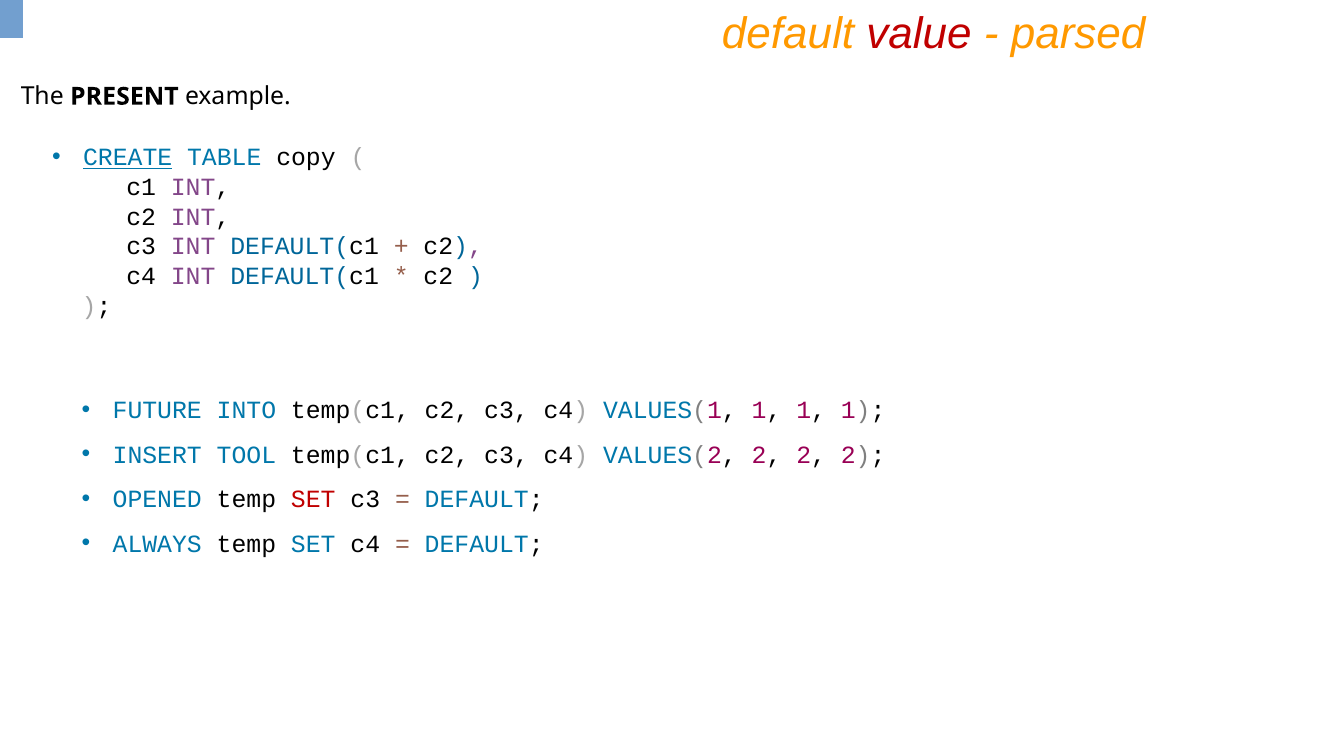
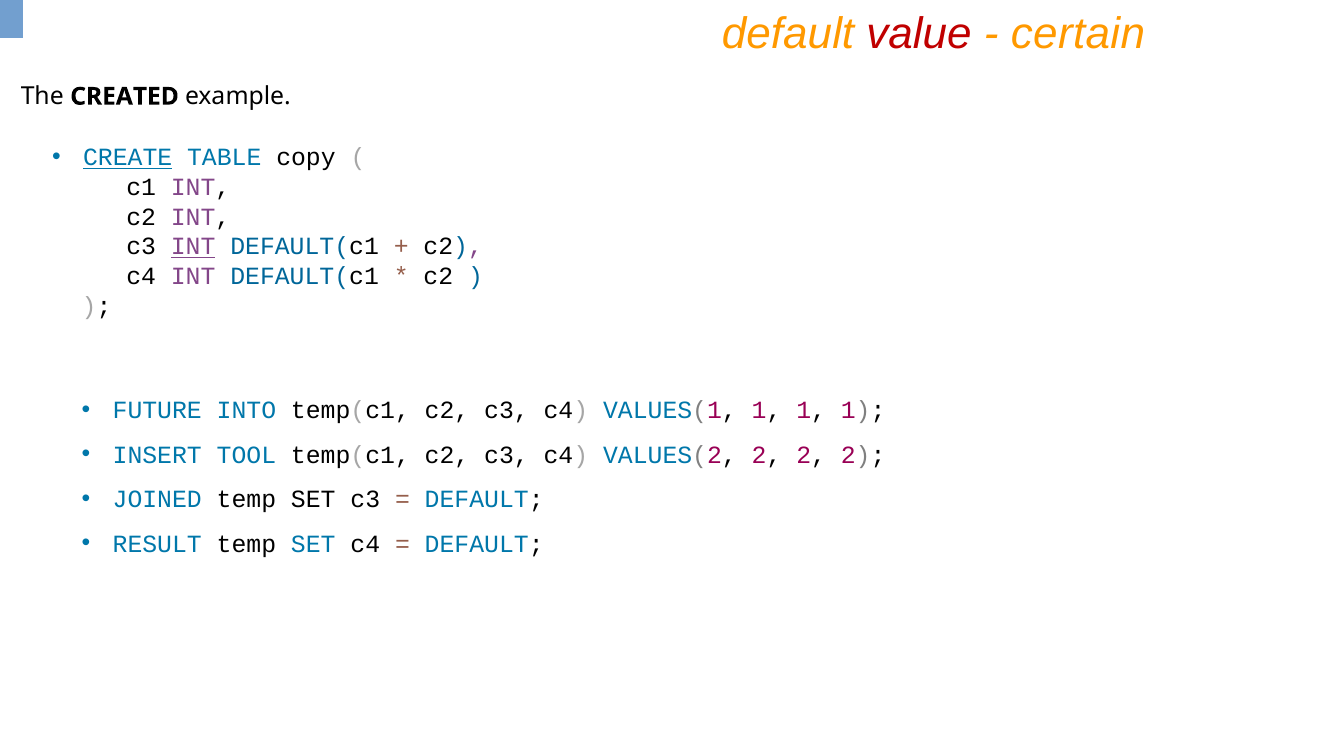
parsed: parsed -> certain
PRESENT: PRESENT -> CREATED
INT at (193, 247) underline: none -> present
OPENED: OPENED -> JOINED
SET at (313, 499) colour: red -> black
ALWAYS: ALWAYS -> RESULT
